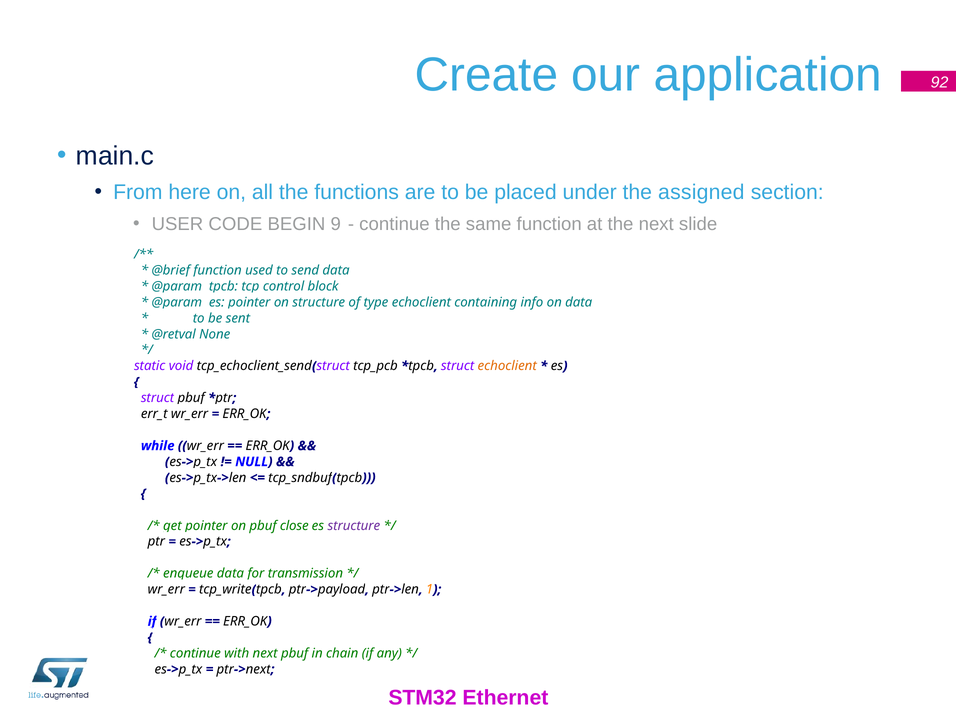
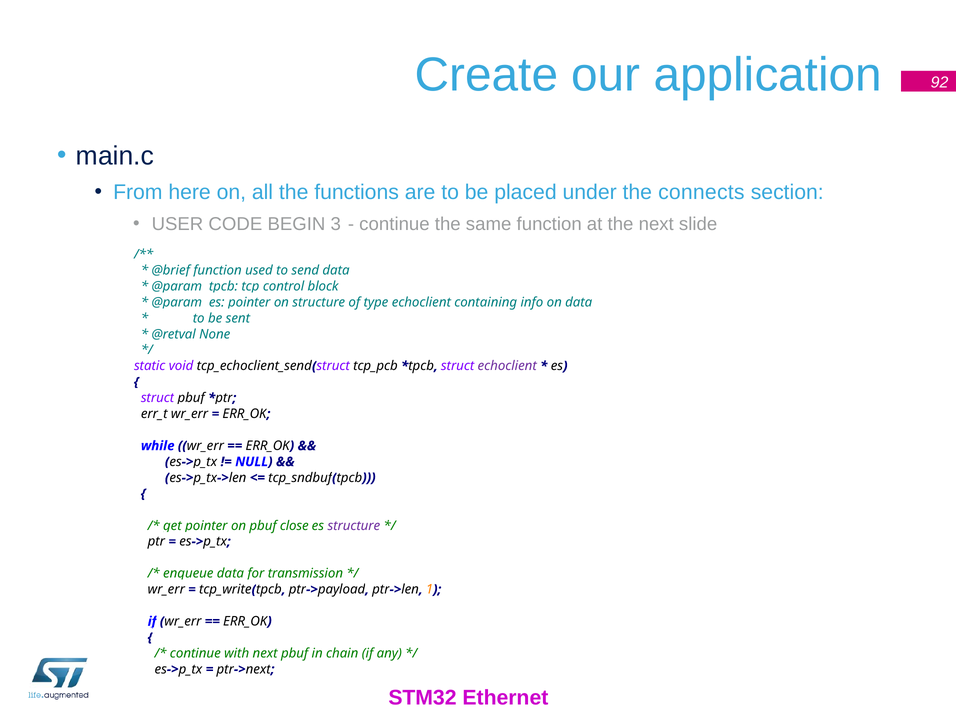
assigned: assigned -> connects
9: 9 -> 3
echoclient at (507, 366) colour: orange -> purple
